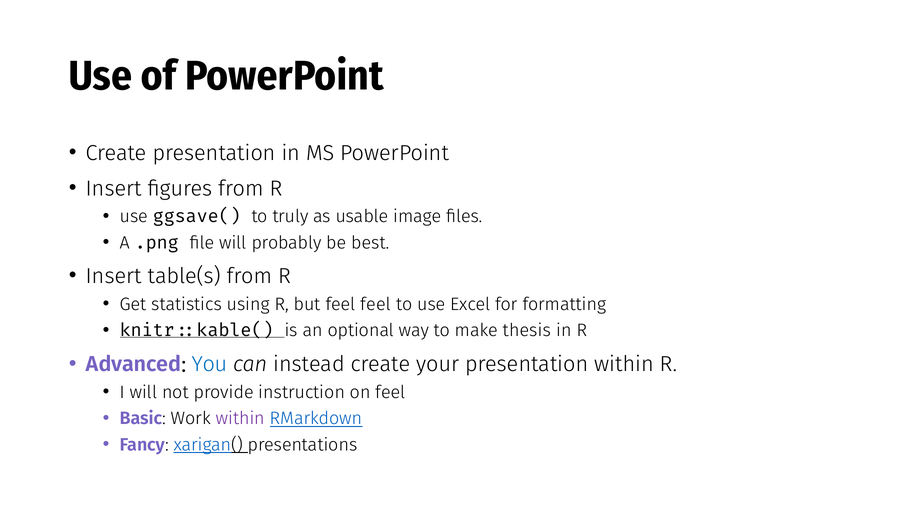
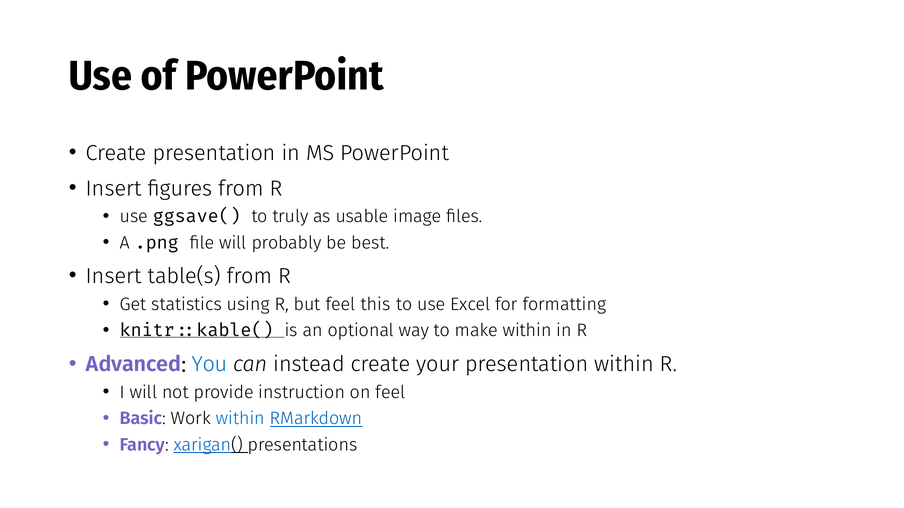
feel feel: feel -> this
make thesis: thesis -> within
within at (240, 419) colour: purple -> blue
